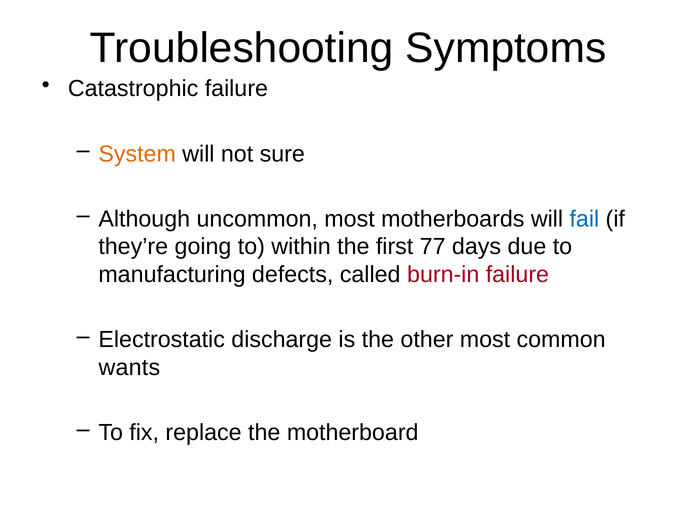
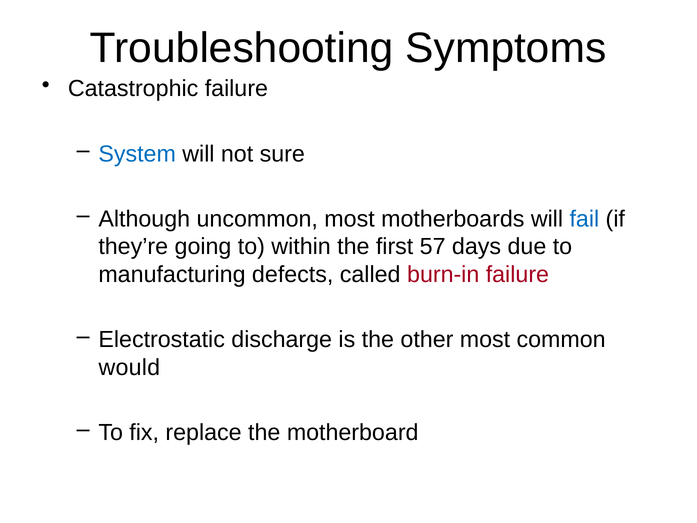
System colour: orange -> blue
77: 77 -> 57
wants: wants -> would
